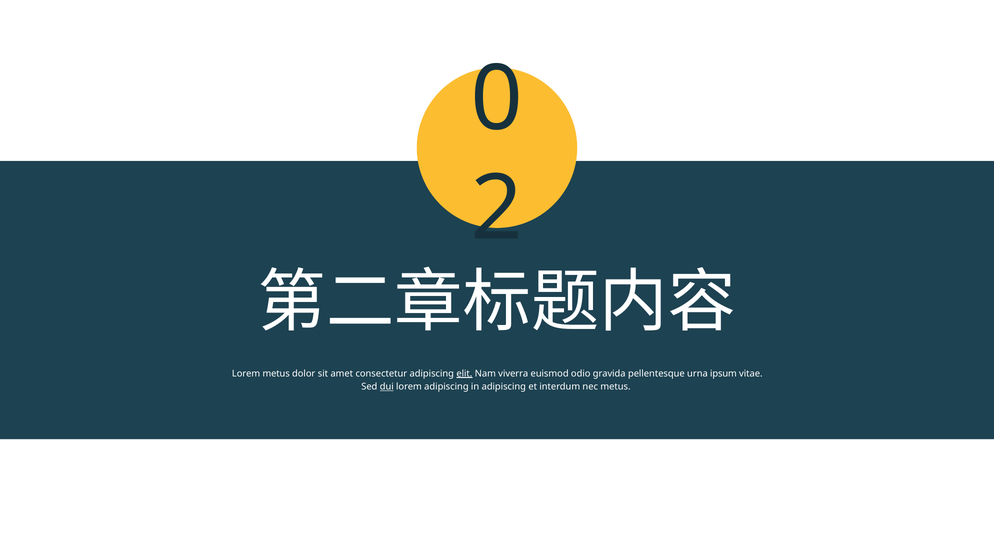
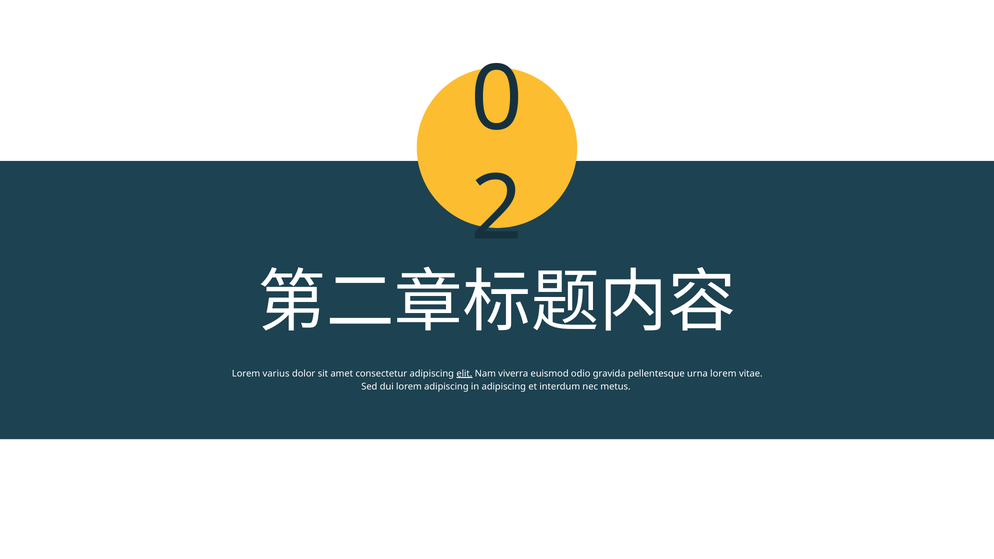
Lorem metus: metus -> varius
urna ipsum: ipsum -> lorem
dui underline: present -> none
